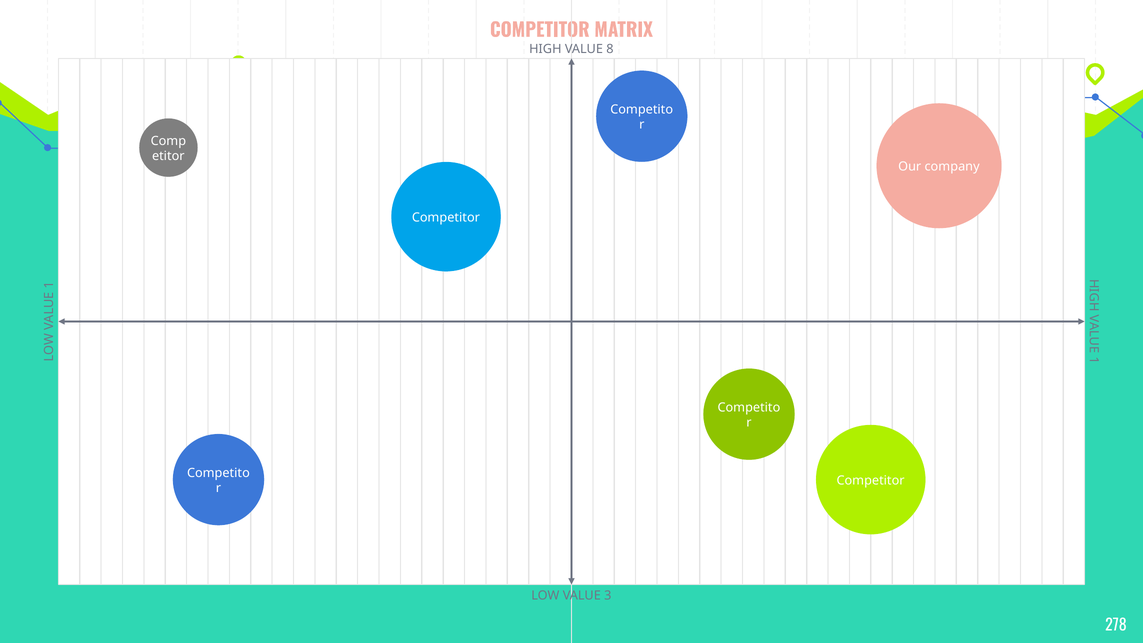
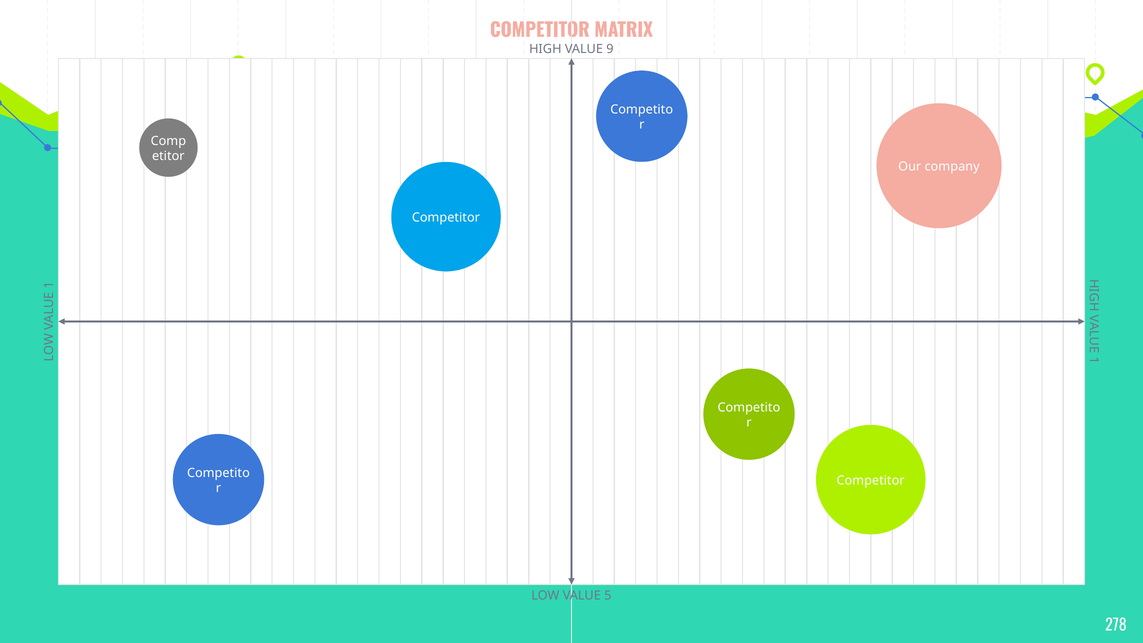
8: 8 -> 9
3: 3 -> 5
